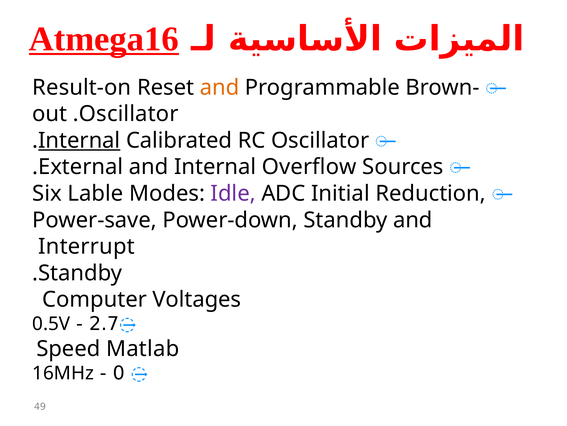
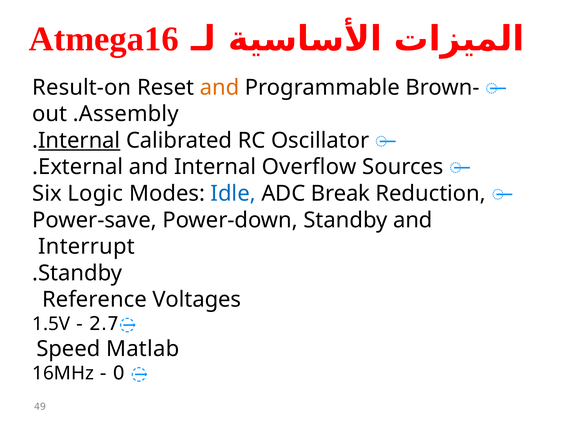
Atmega16 underline: present -> none
.Oscillator: .Oscillator -> .Assembly
Lable: Lable -> Logic
Idle colour: purple -> blue
Initial: Initial -> Break
Computer: Computer -> Reference
0.5V: 0.5V -> 1.5V
